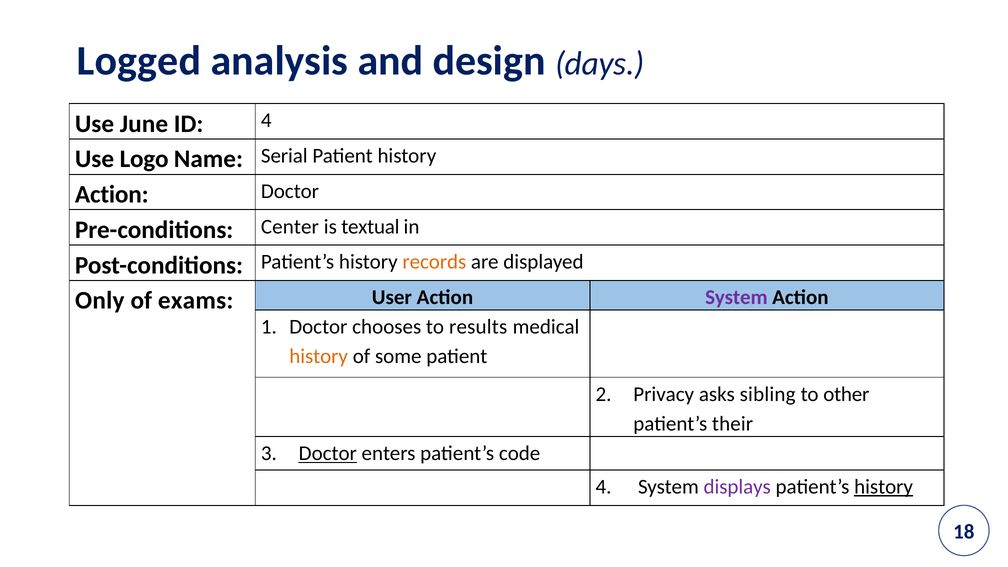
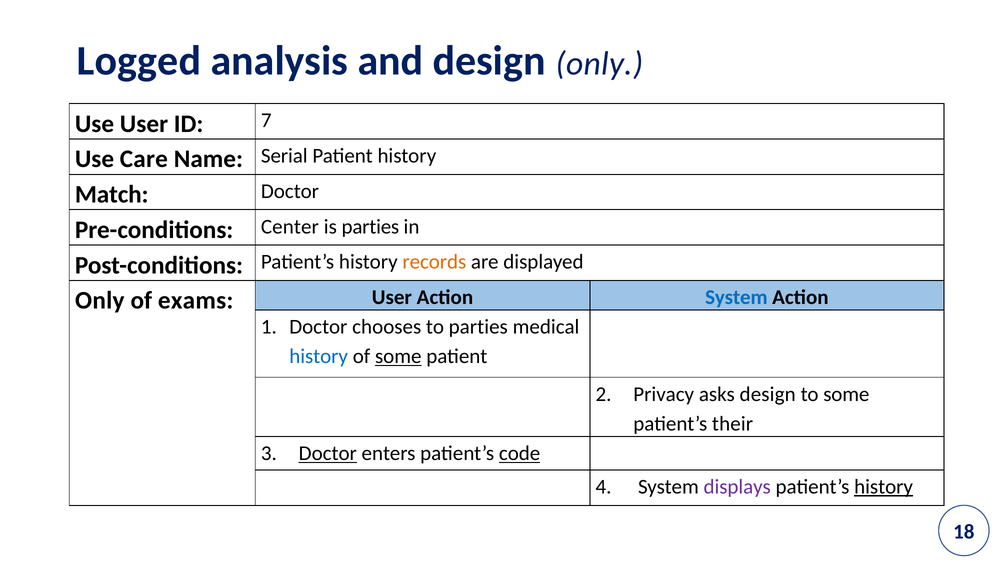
design days: days -> only
Use June: June -> User
ID 4: 4 -> 7
Logo: Logo -> Care
Action at (112, 195): Action -> Match
is textual: textual -> parties
System at (736, 297) colour: purple -> blue
to results: results -> parties
history at (319, 356) colour: orange -> blue
some at (398, 356) underline: none -> present
asks sibling: sibling -> design
to other: other -> some
code underline: none -> present
